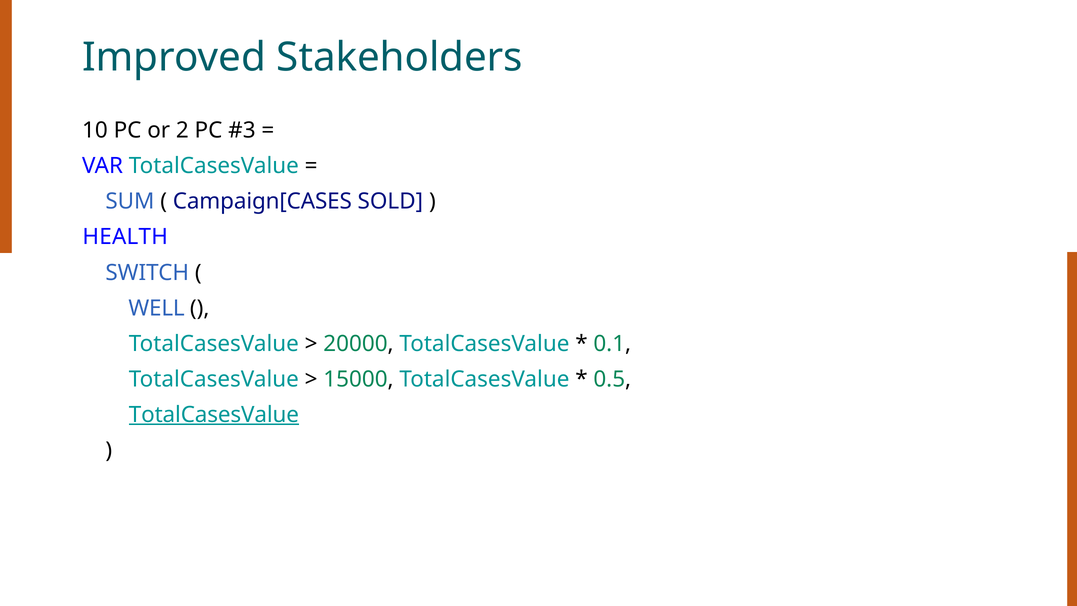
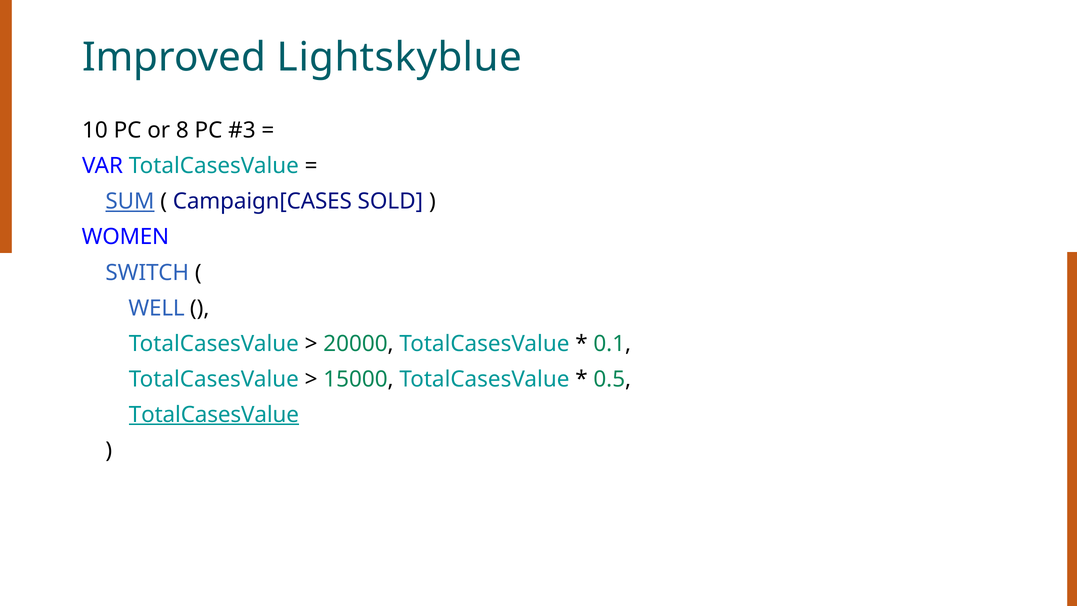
Stakeholders: Stakeholders -> Lightskyblue
2: 2 -> 8
SUM underline: none -> present
HEALTH: HEALTH -> WOMEN
